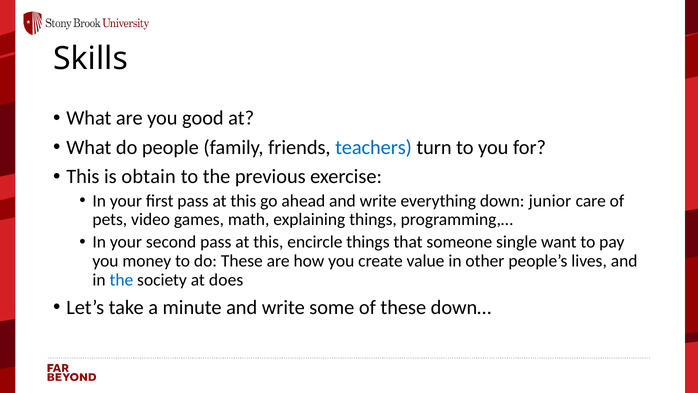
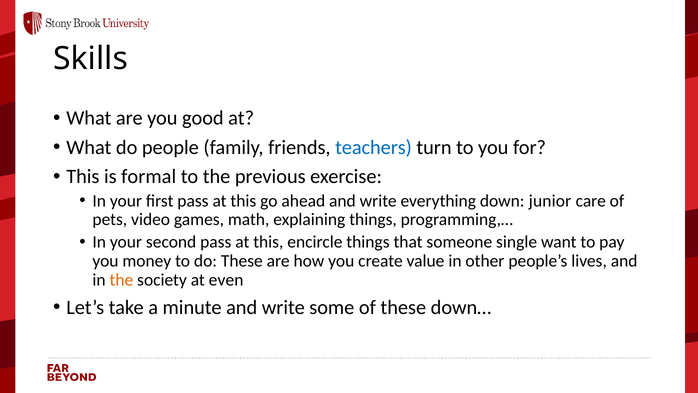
obtain: obtain -> formal
the at (121, 280) colour: blue -> orange
does: does -> even
